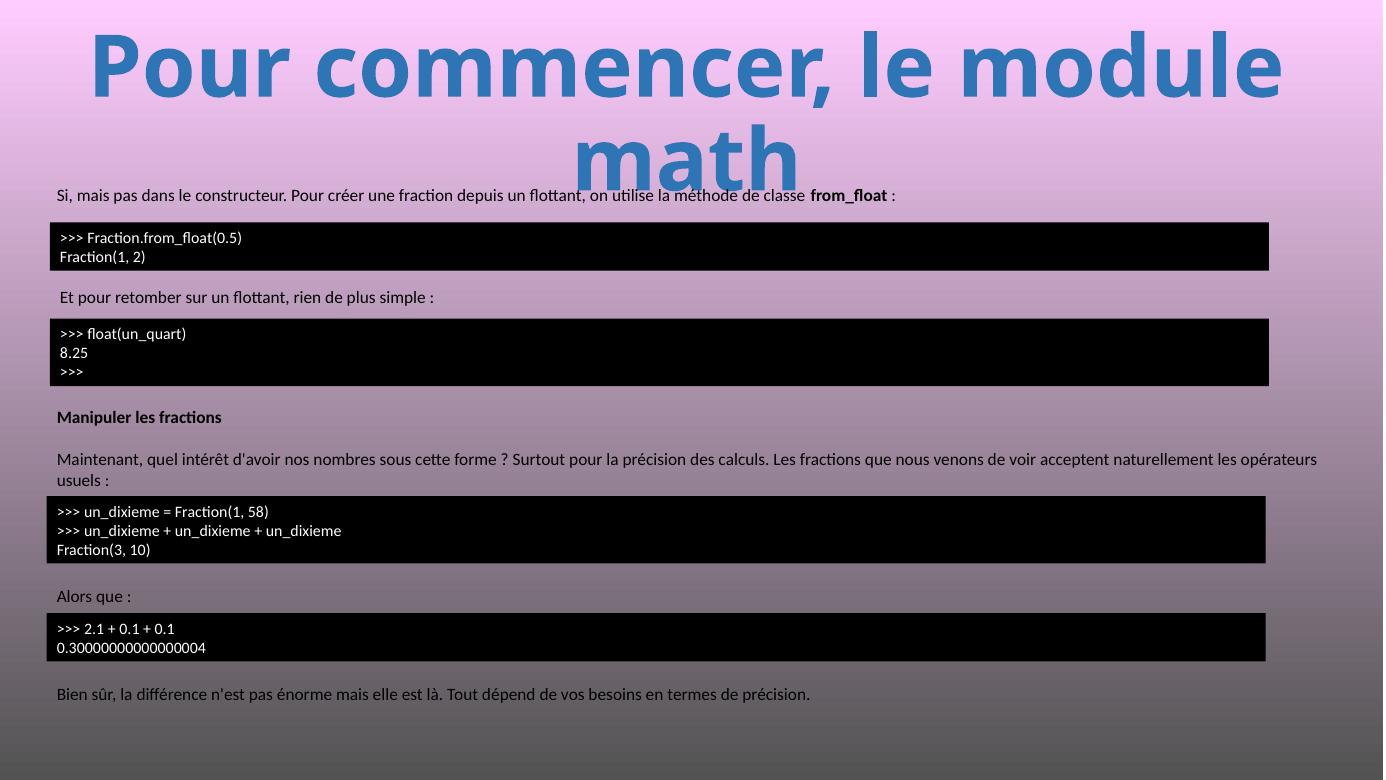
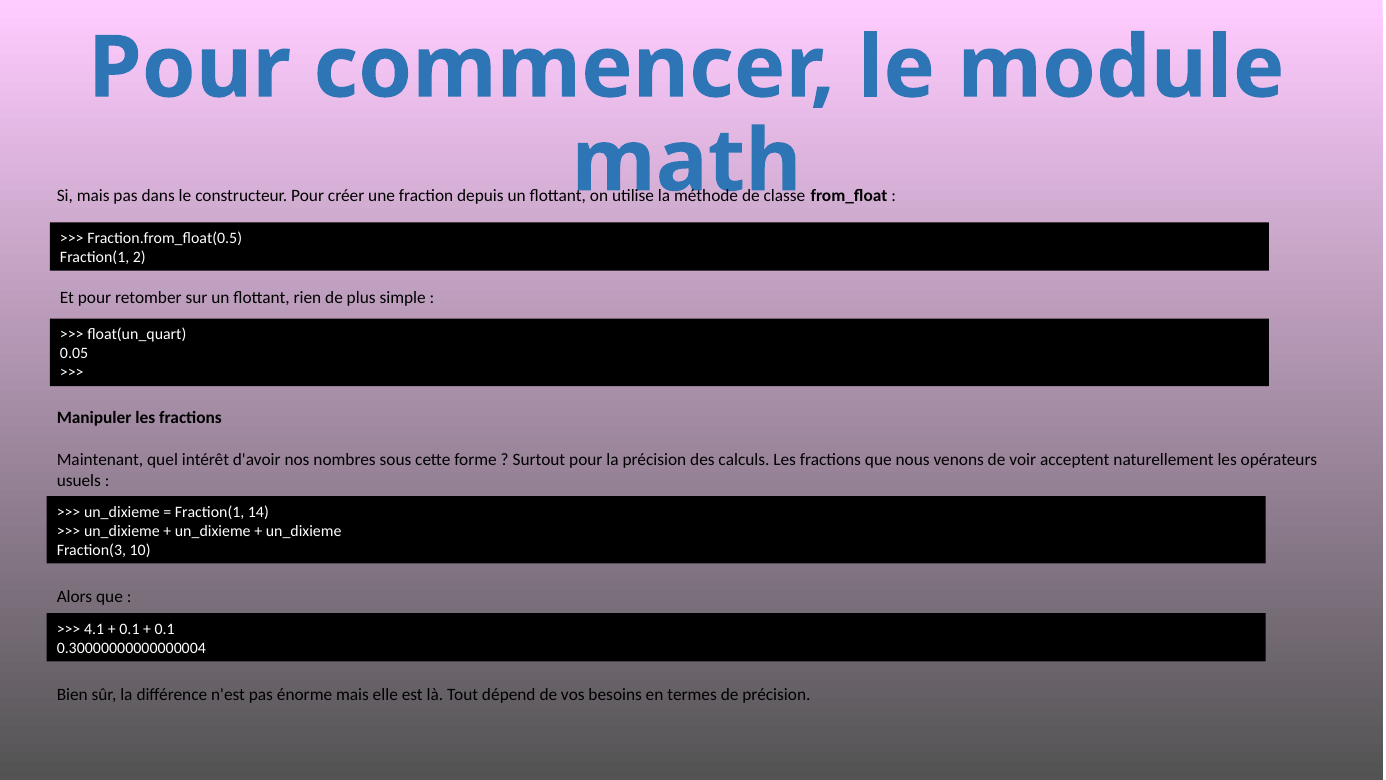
8.25: 8.25 -> 0.05
58: 58 -> 14
2.1: 2.1 -> 4.1
